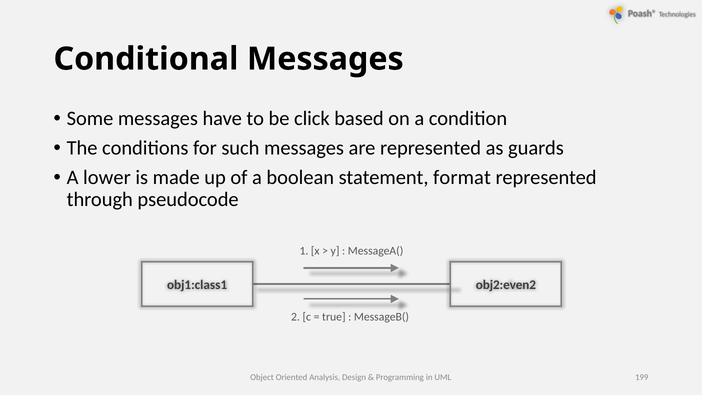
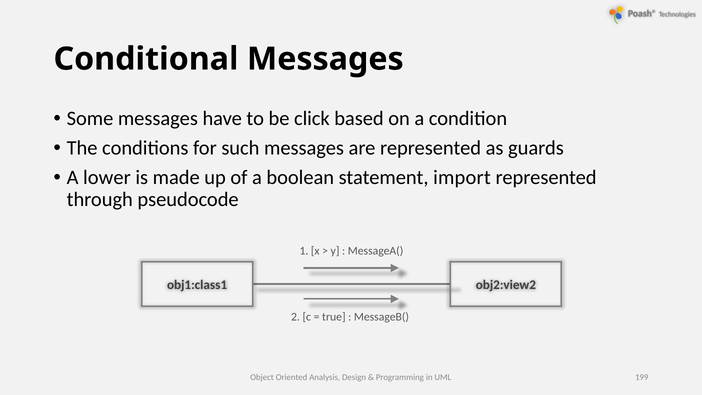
format: format -> import
obj2:even2: obj2:even2 -> obj2:view2
